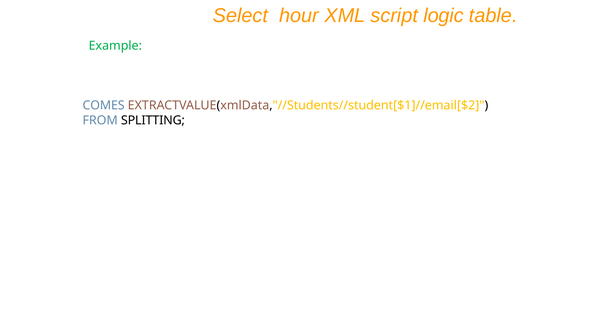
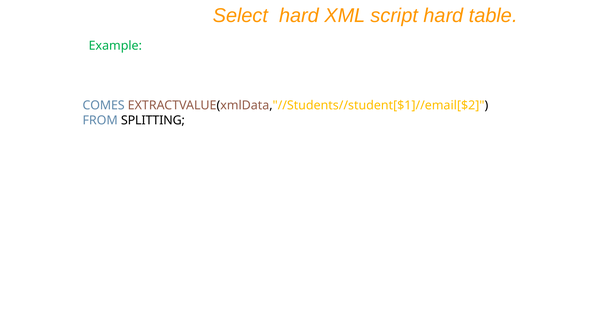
Select hour: hour -> hard
script logic: logic -> hard
